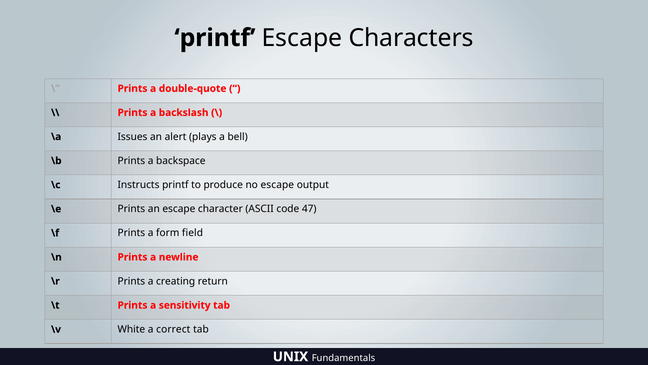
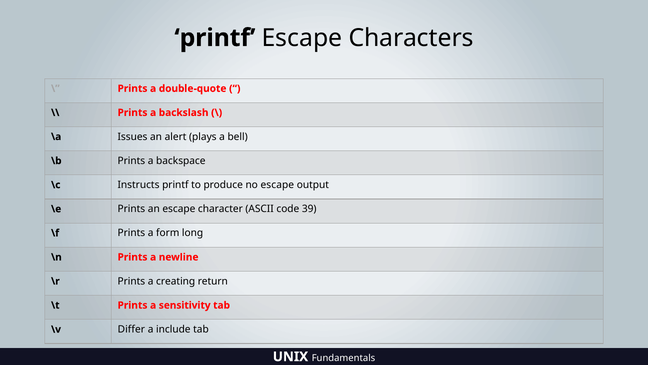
47: 47 -> 39
field: field -> long
White: White -> Differ
correct: correct -> include
